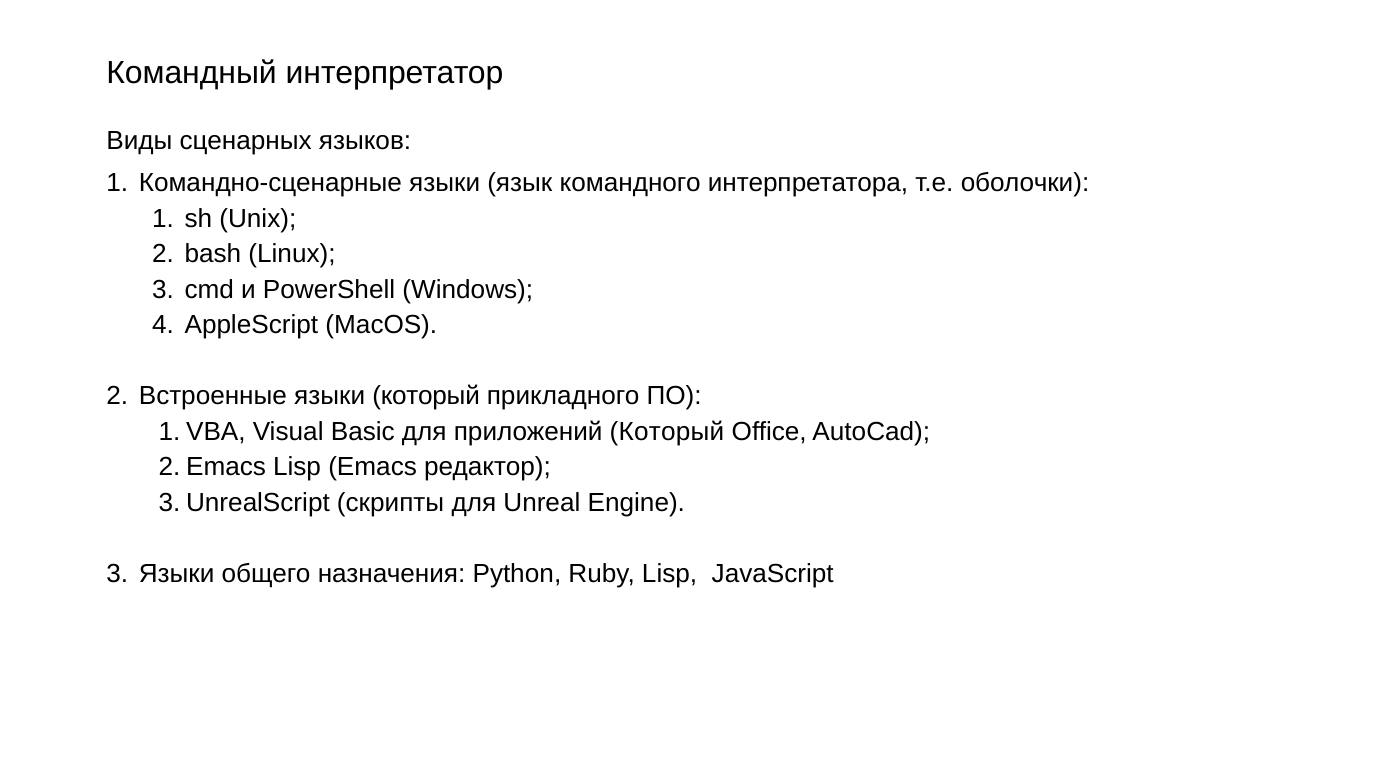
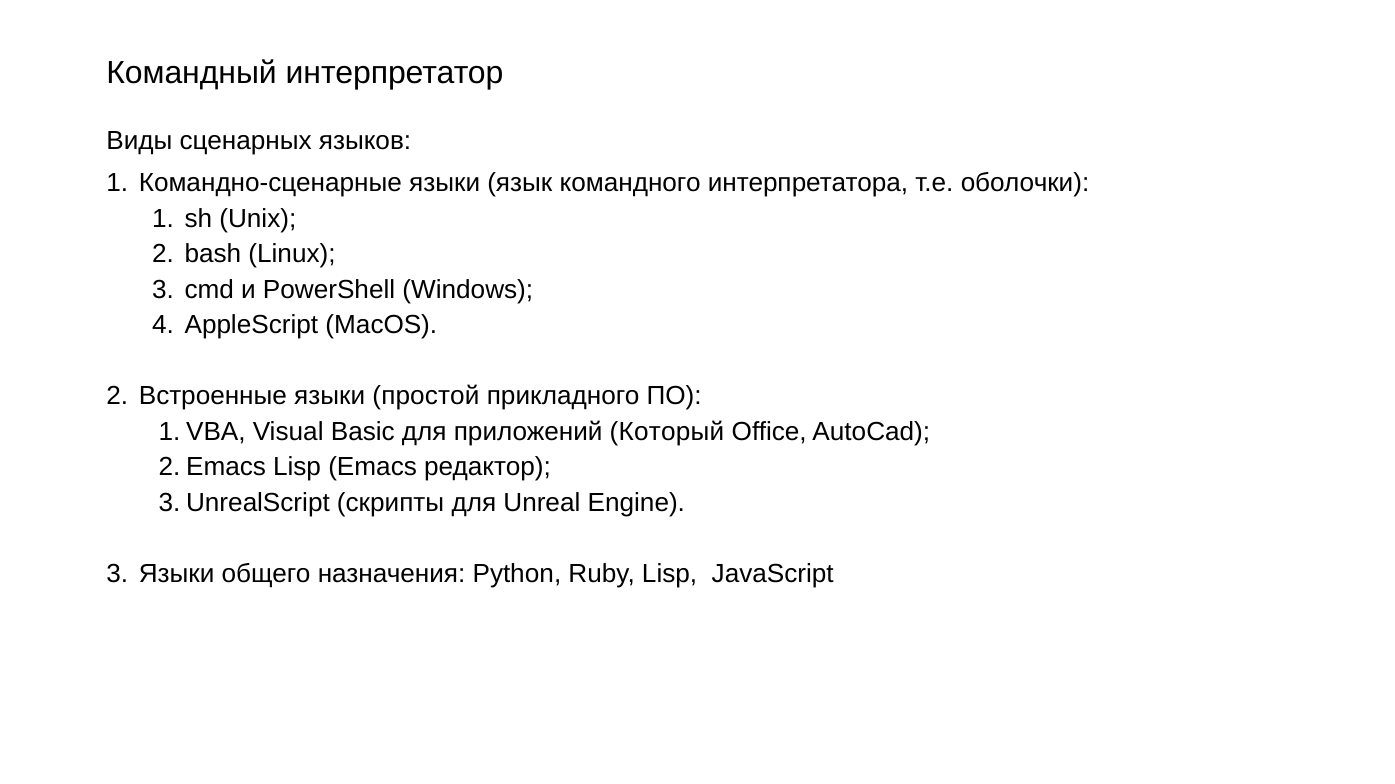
языки который: который -> простой
